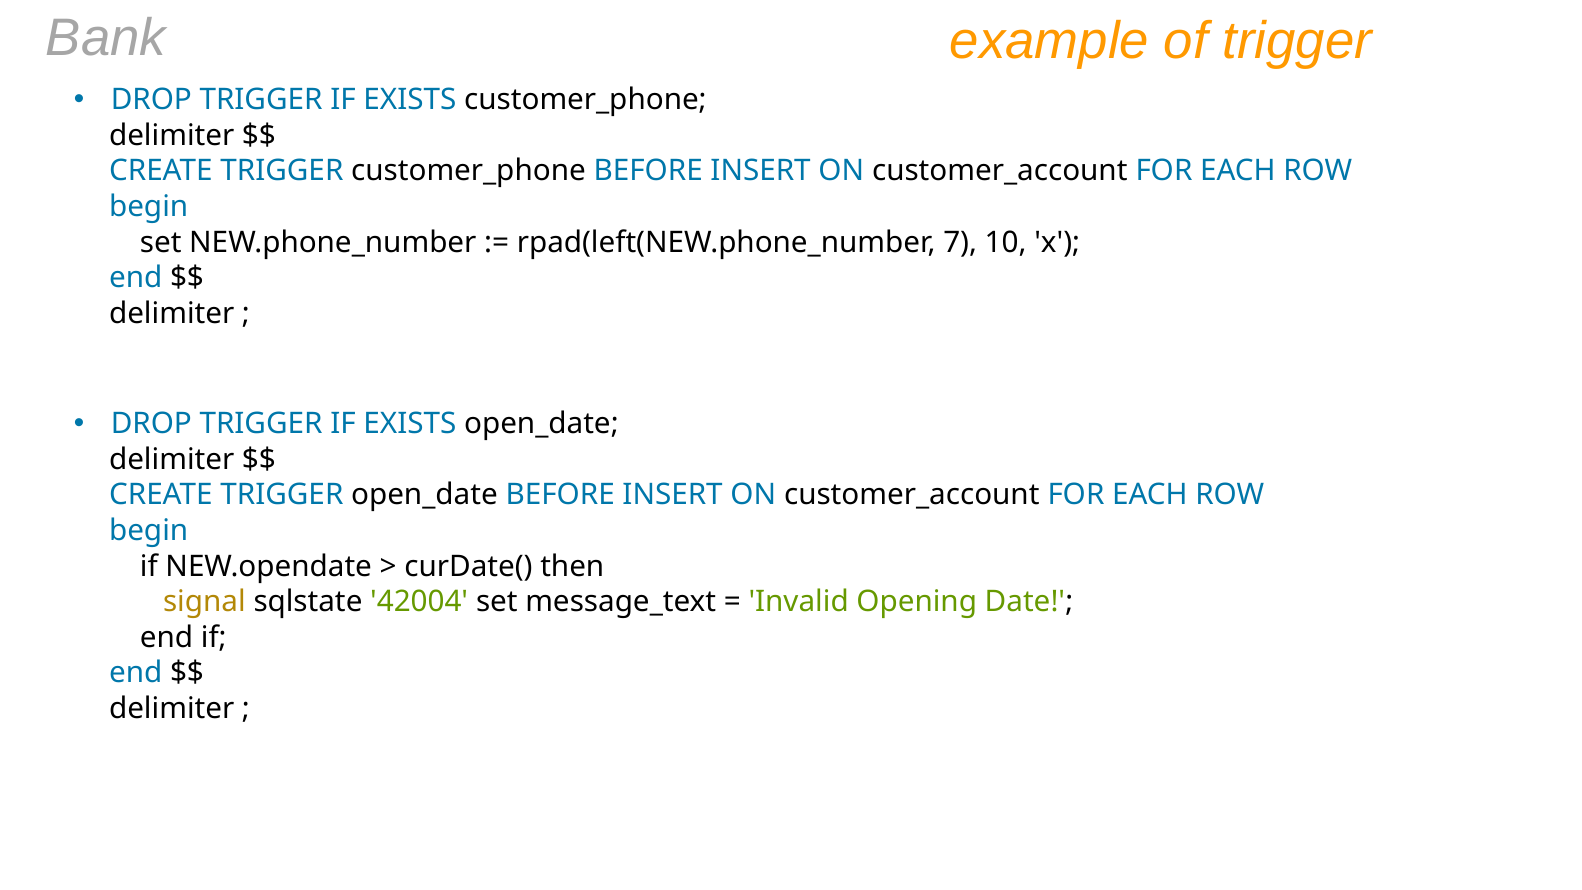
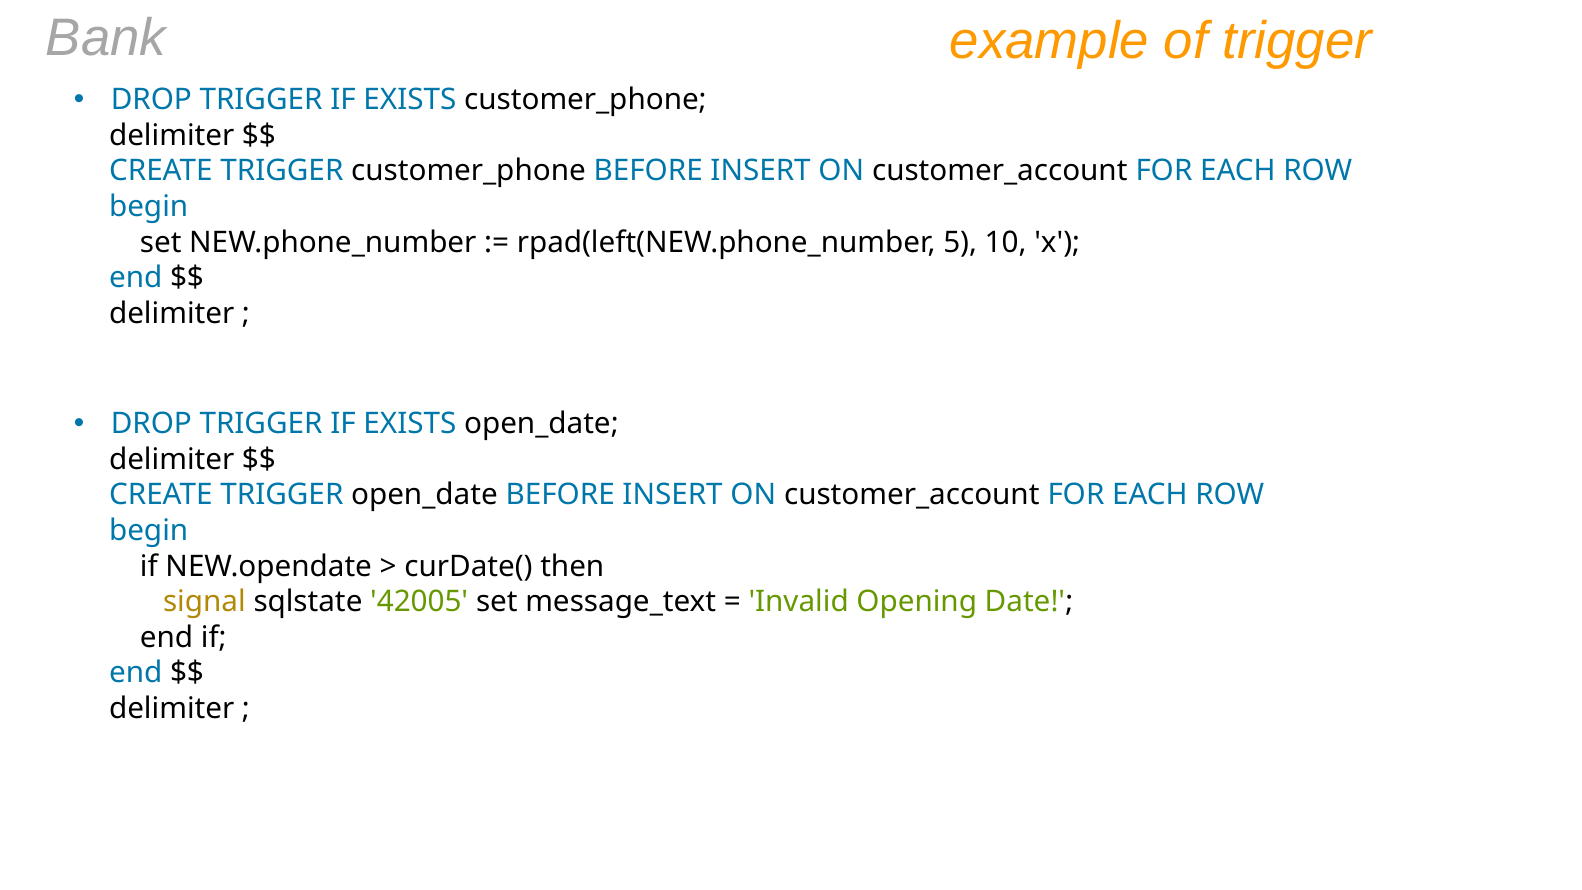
7: 7 -> 5
42004: 42004 -> 42005
